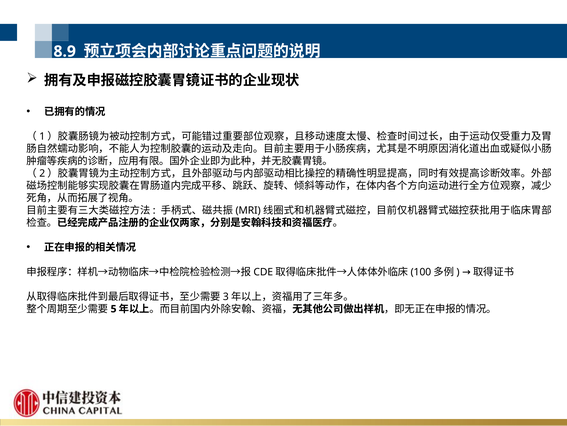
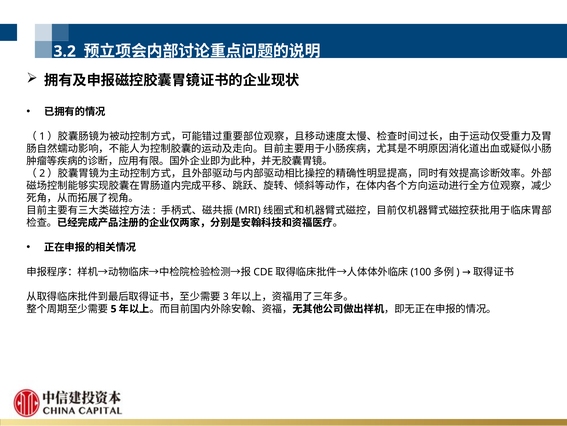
8.9: 8.9 -> 3.2
